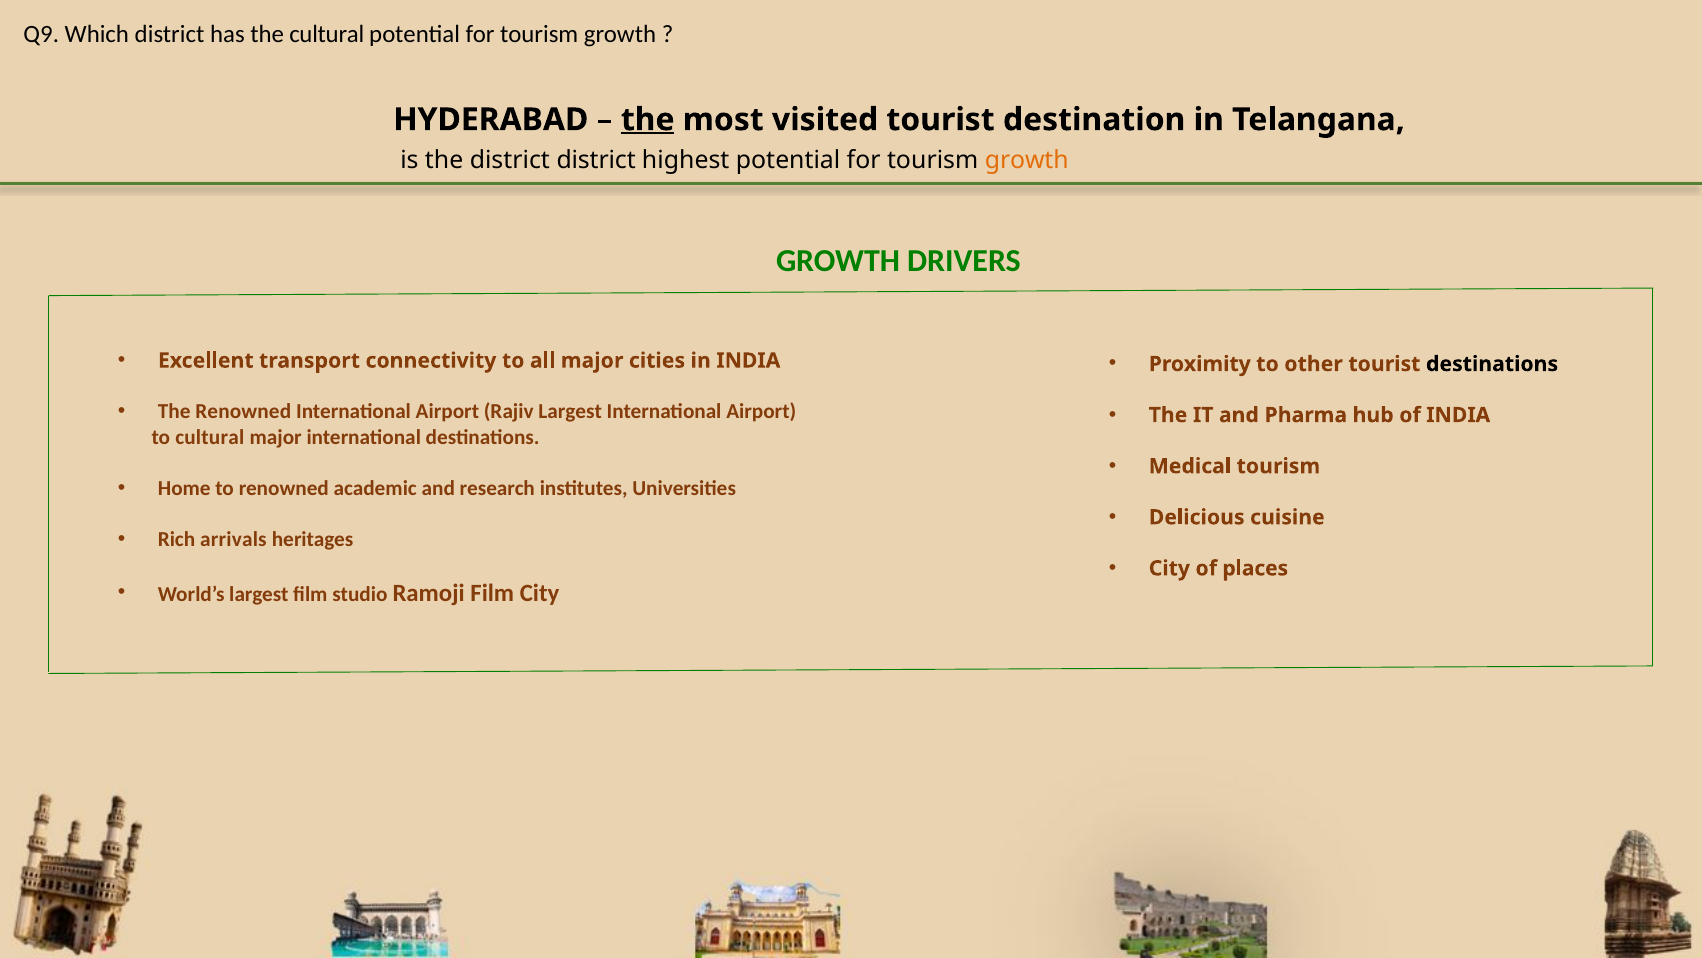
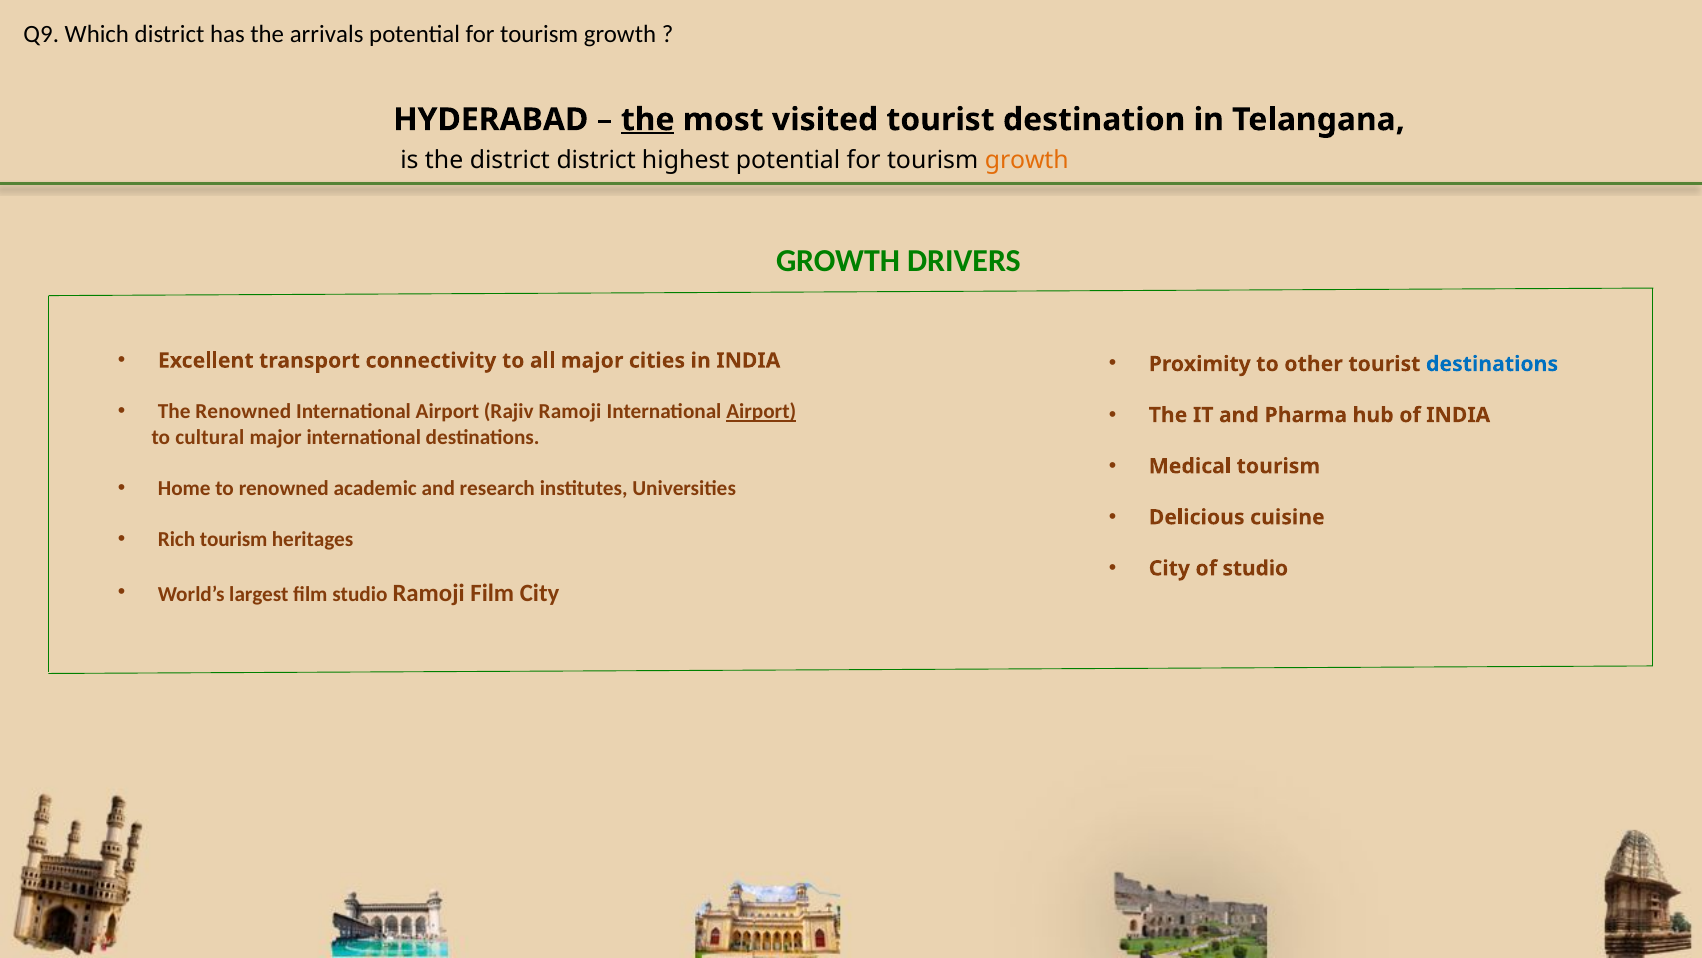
the cultural: cultural -> arrivals
destinations at (1492, 364) colour: black -> blue
Rajiv Largest: Largest -> Ramoji
Airport at (761, 411) underline: none -> present
Rich arrivals: arrivals -> tourism
of places: places -> studio
